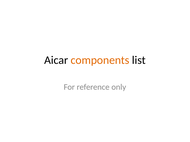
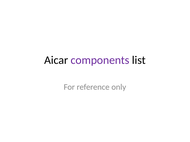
components colour: orange -> purple
